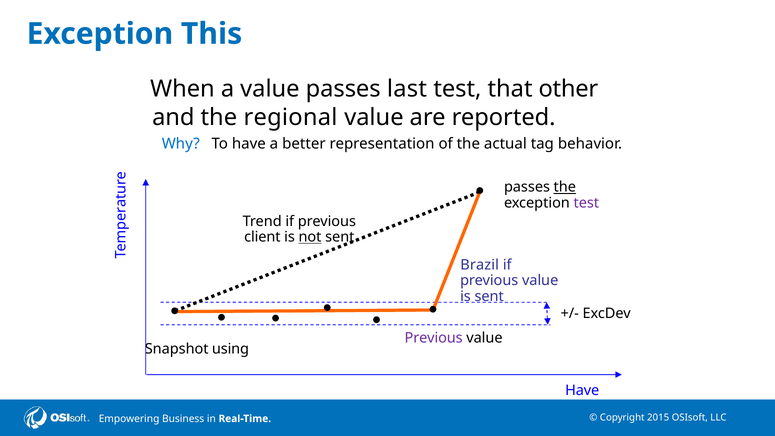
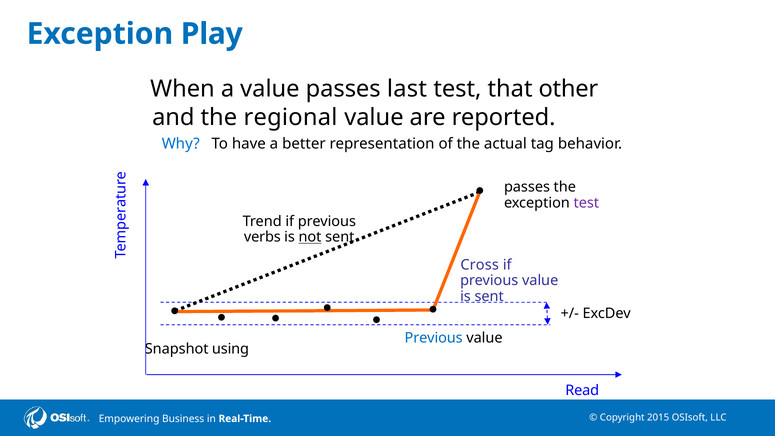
This: This -> Play
the at (565, 187) underline: present -> none
client: client -> verbs
Brazil: Brazil -> Cross
Previous at (434, 338) colour: purple -> blue
Have at (582, 390): Have -> Read
